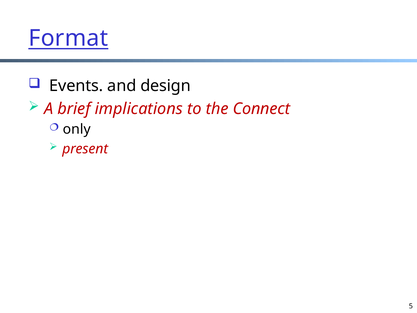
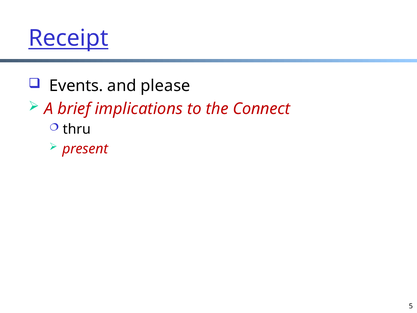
Format: Format -> Receipt
design: design -> please
only: only -> thru
